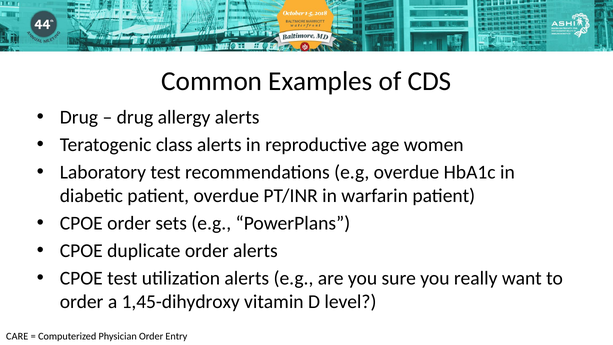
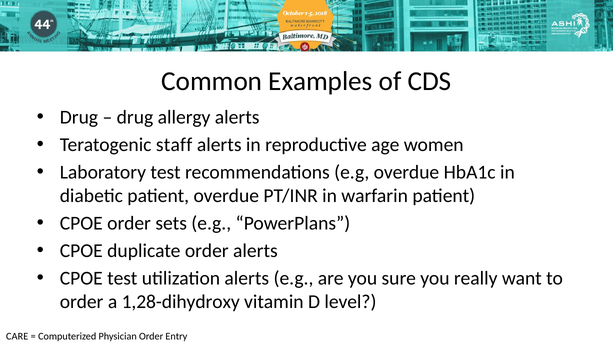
class: class -> staff
1,45-dihydroxy: 1,45-dihydroxy -> 1,28-dihydroxy
